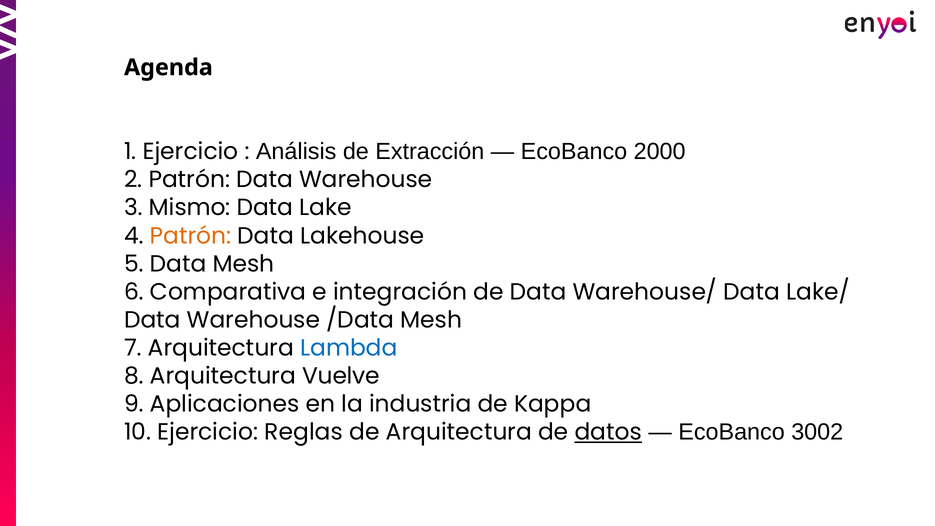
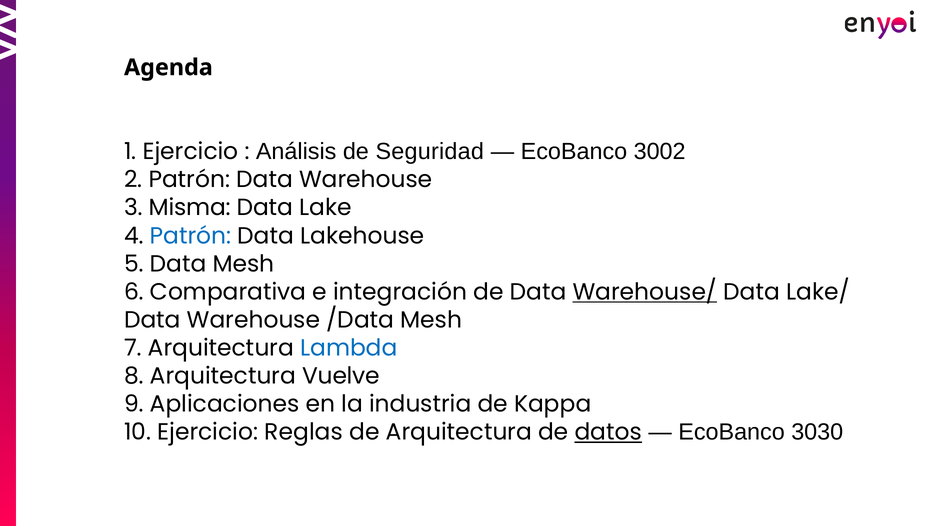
Extracción: Extracción -> Seguridad
2000: 2000 -> 3002
Mismo: Mismo -> Misma
Patrón at (191, 236) colour: orange -> blue
Warehouse/ underline: none -> present
3002: 3002 -> 3030
